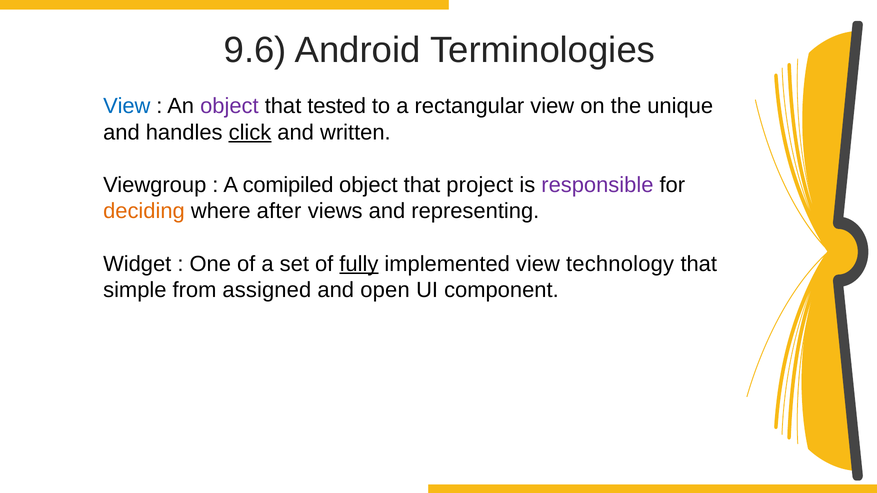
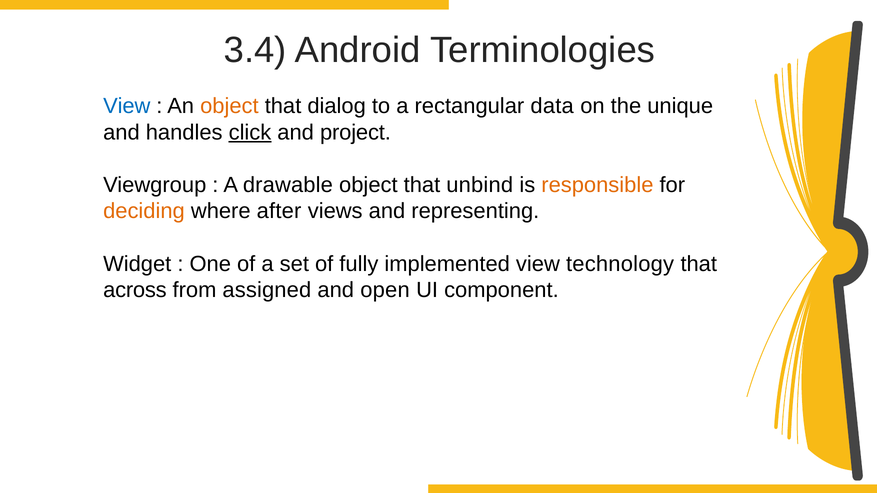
9.6: 9.6 -> 3.4
object at (229, 106) colour: purple -> orange
tested: tested -> dialog
rectangular view: view -> data
written: written -> project
comipiled: comipiled -> drawable
project: project -> unbind
responsible colour: purple -> orange
fully underline: present -> none
simple: simple -> across
